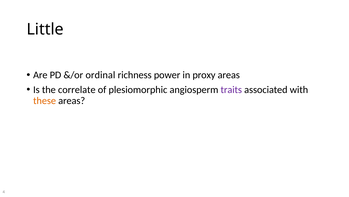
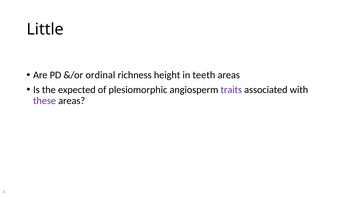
power: power -> height
proxy: proxy -> teeth
correlate: correlate -> expected
these colour: orange -> purple
